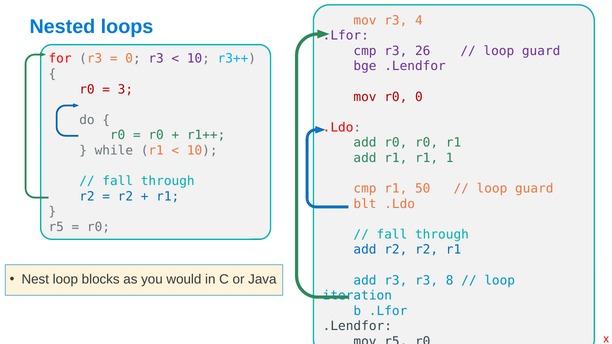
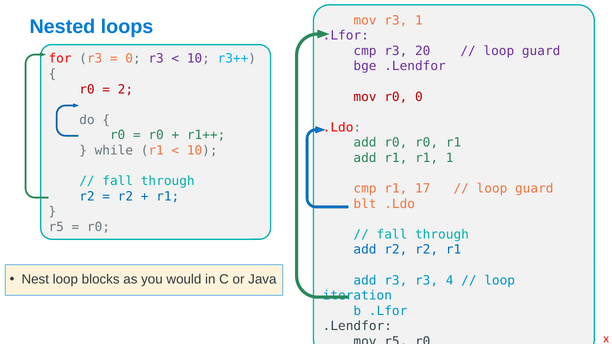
r3 4: 4 -> 1
26: 26 -> 20
3: 3 -> 2
50: 50 -> 17
8: 8 -> 4
